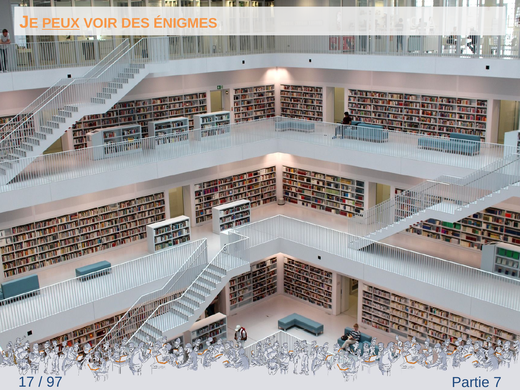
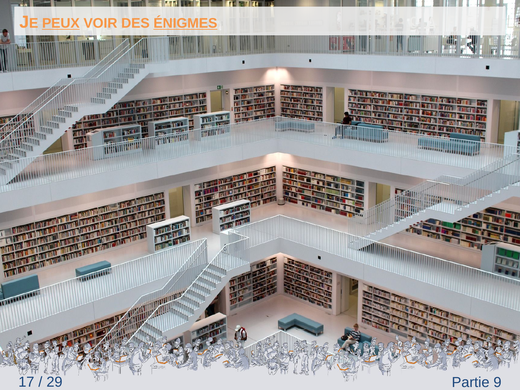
ÉNIGMES underline: none -> present
97: 97 -> 29
7: 7 -> 9
